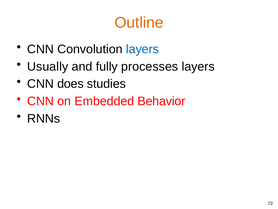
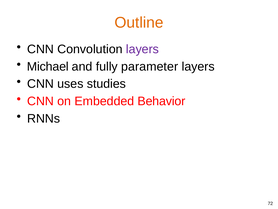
layers at (142, 49) colour: blue -> purple
Usually: Usually -> Michael
processes: processes -> parameter
does: does -> uses
